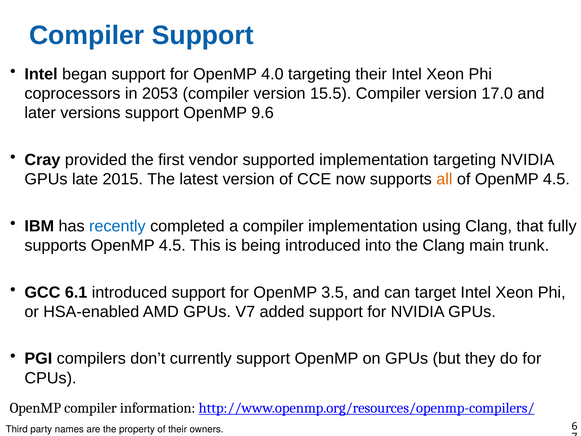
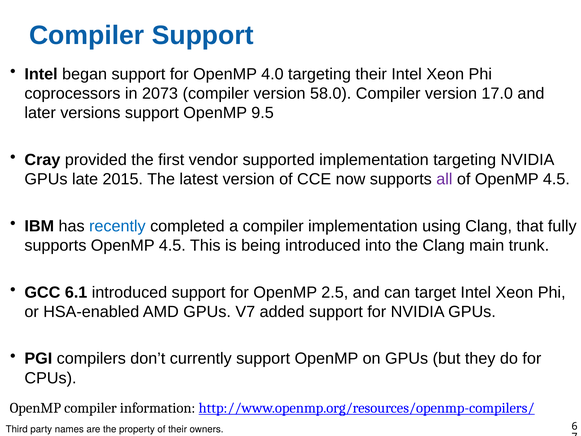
2053: 2053 -> 2073
15.5: 15.5 -> 58.0
9.6: 9.6 -> 9.5
all colour: orange -> purple
3.5: 3.5 -> 2.5
